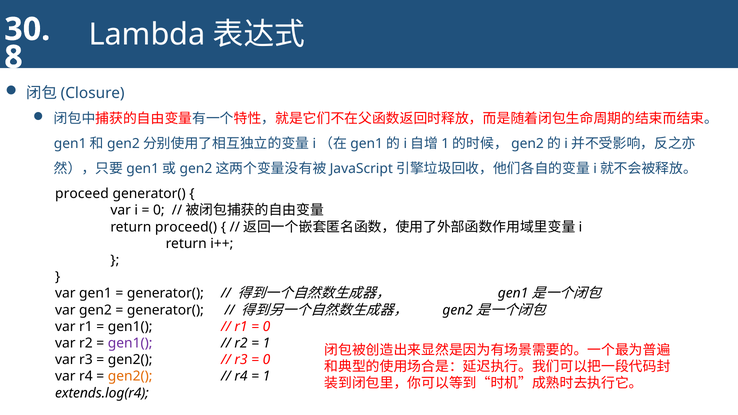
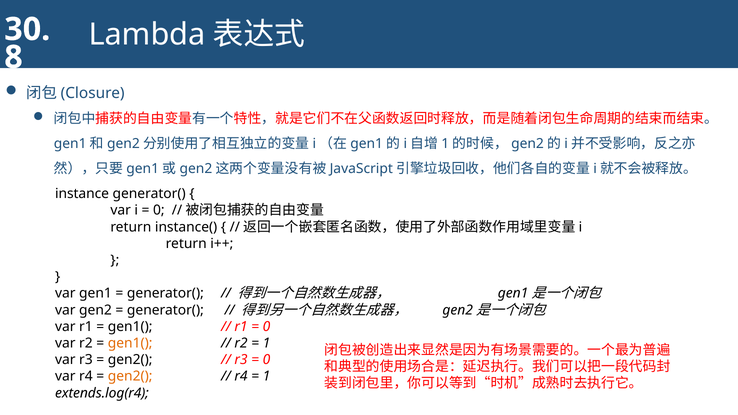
proceed: proceed -> instance
proceed(: proceed( -> instance(
gen1( at (130, 343) colour: purple -> orange
